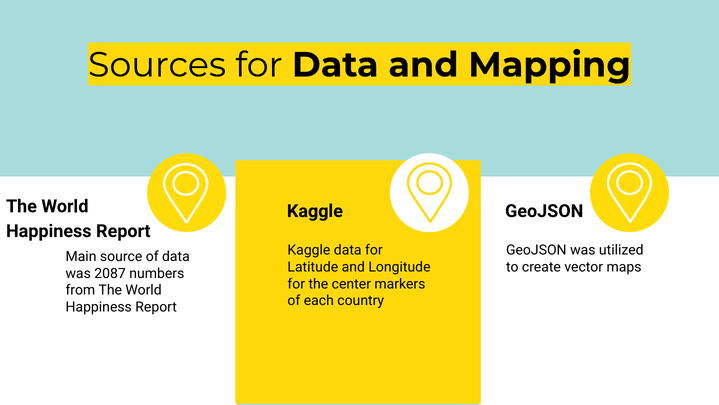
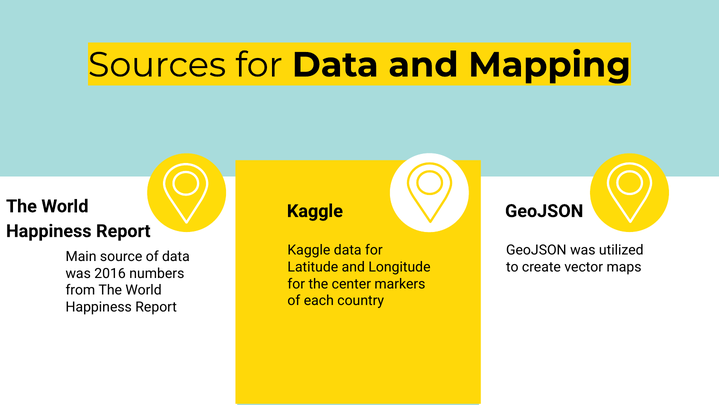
2087: 2087 -> 2016
